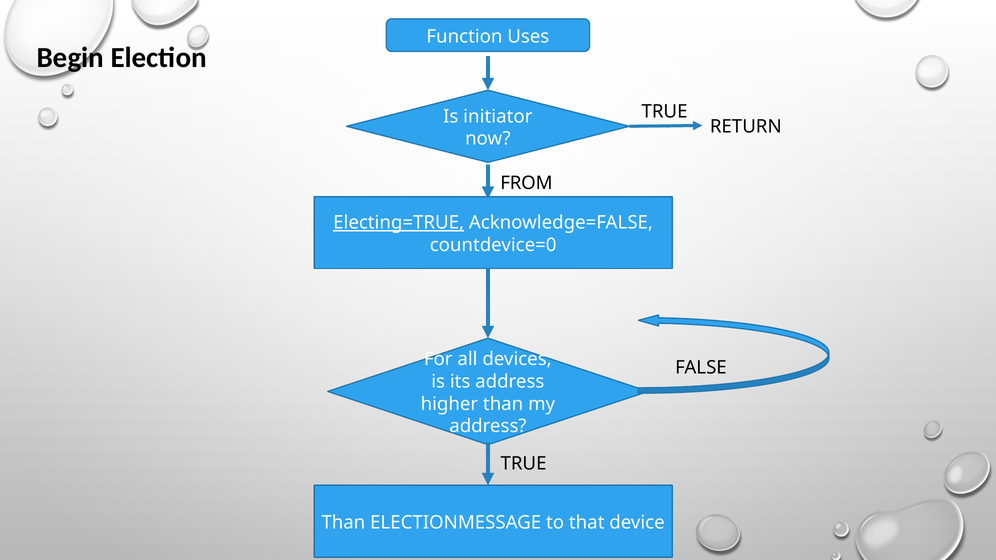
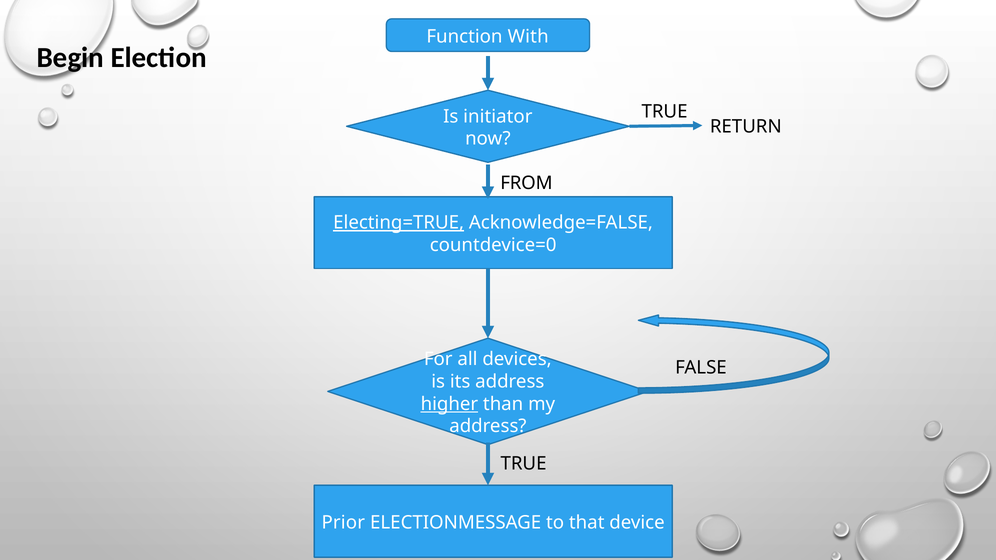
Uses: Uses -> With
higher underline: none -> present
Than at (343, 523): Than -> Prior
